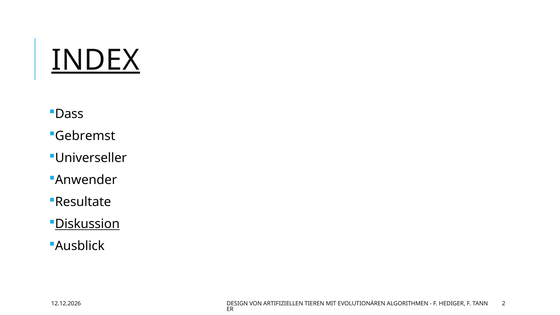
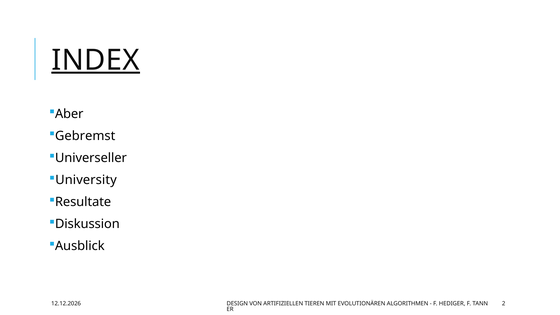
Dass: Dass -> Aber
Anwender: Anwender -> University
Diskussion underline: present -> none
